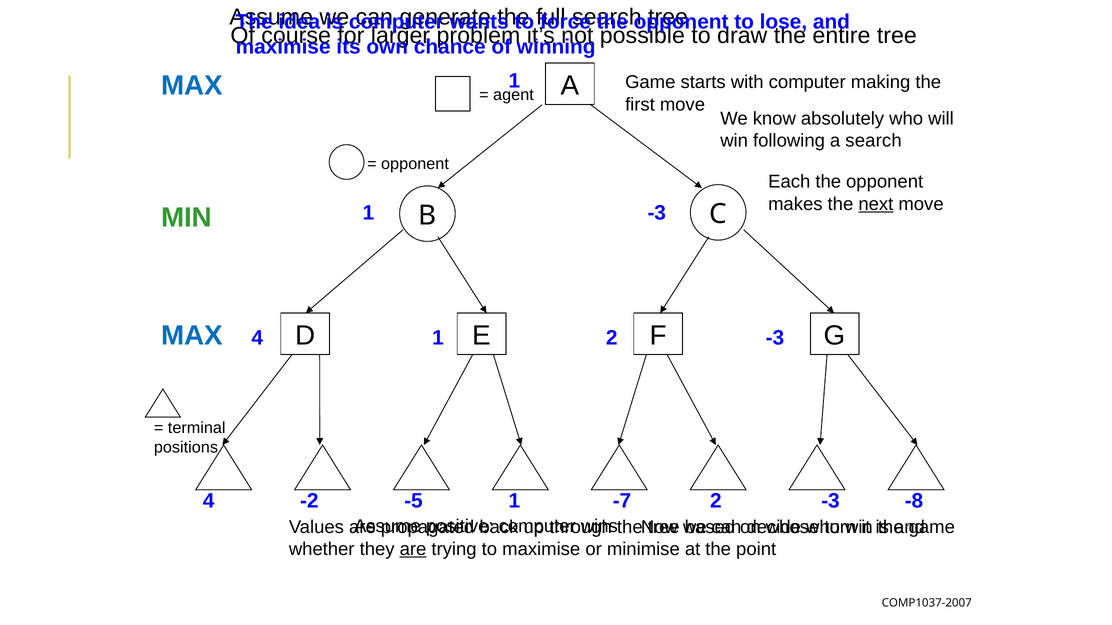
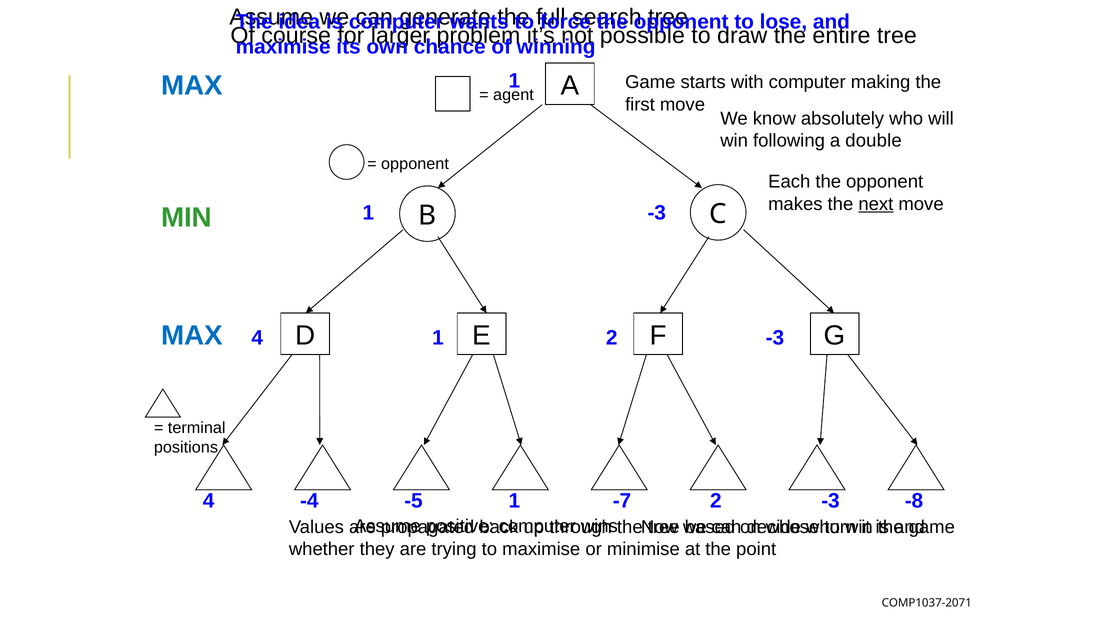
a search: search -> double
-2: -2 -> -4
are at (413, 550) underline: present -> none
COMP1037-2007: COMP1037-2007 -> COMP1037-2071
